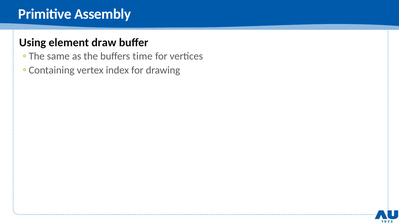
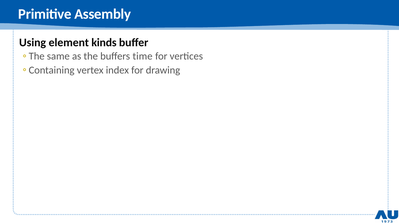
draw: draw -> kinds
